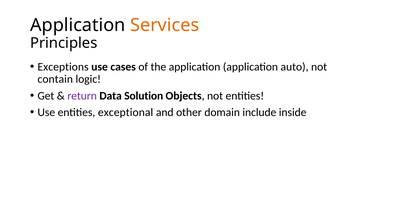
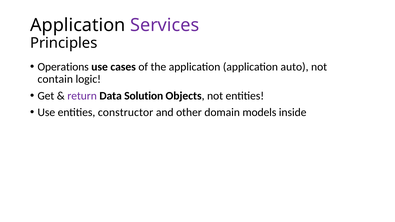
Services colour: orange -> purple
Exceptions: Exceptions -> Operations
exceptional: exceptional -> constructor
include: include -> models
